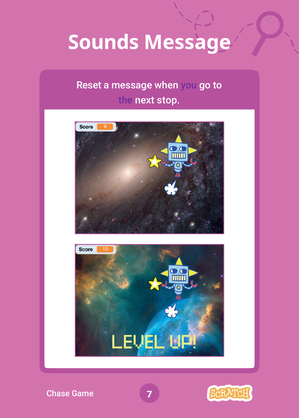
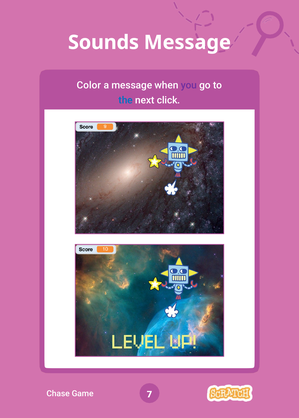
Reset: Reset -> Color
the colour: purple -> blue
stop: stop -> click
